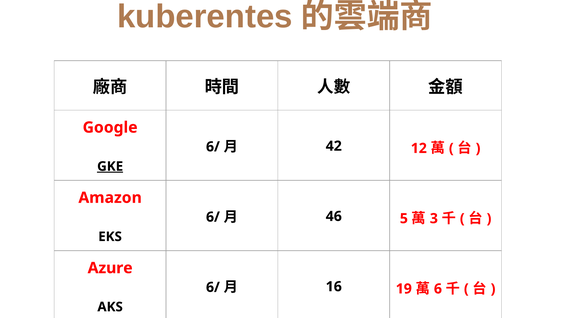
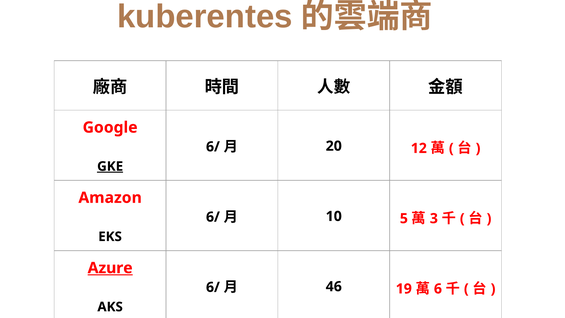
42: 42 -> 20
46: 46 -> 10
Azure underline: none -> present
16: 16 -> 46
